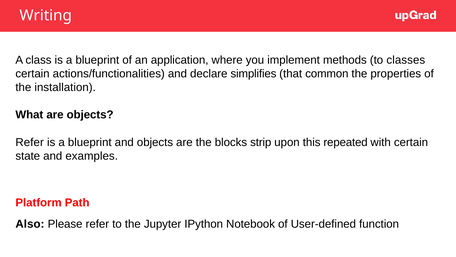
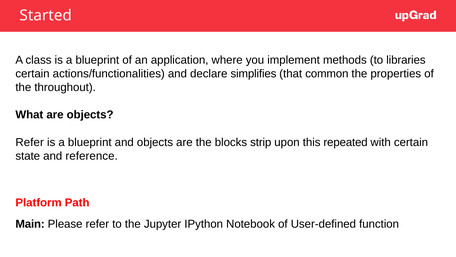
Writing: Writing -> Started
classes: classes -> libraries
installation: installation -> throughout
examples: examples -> reference
Also: Also -> Main
